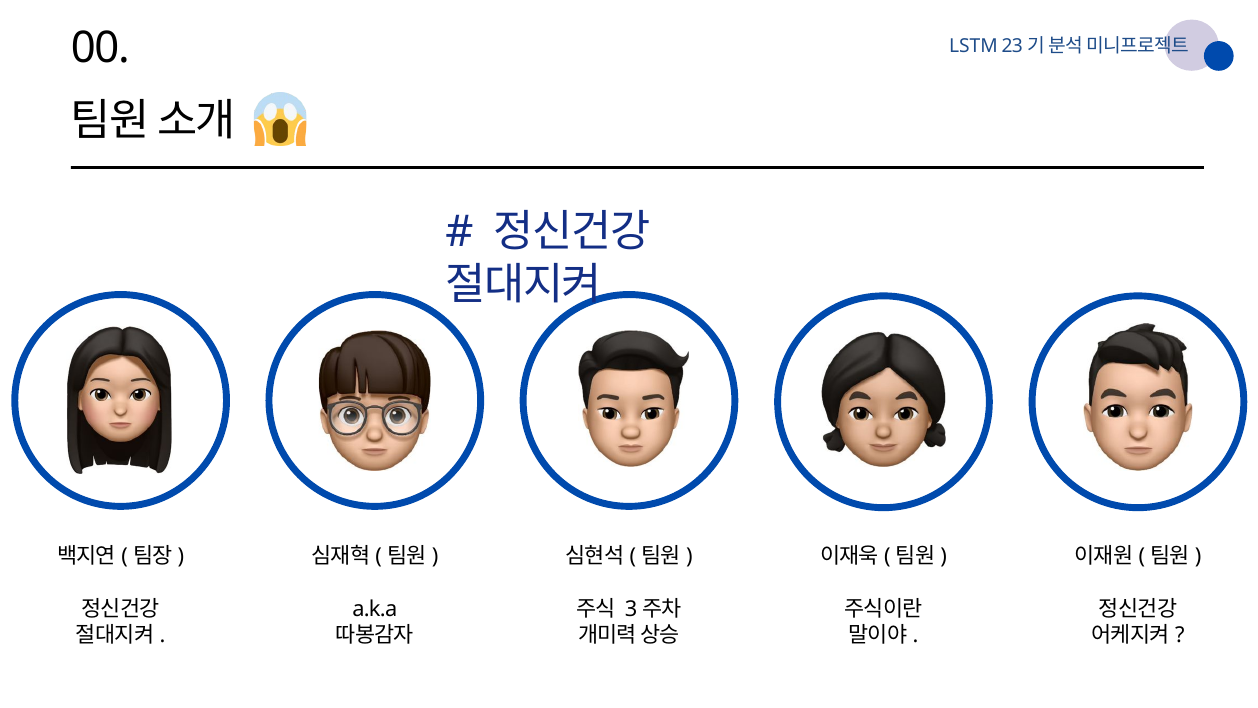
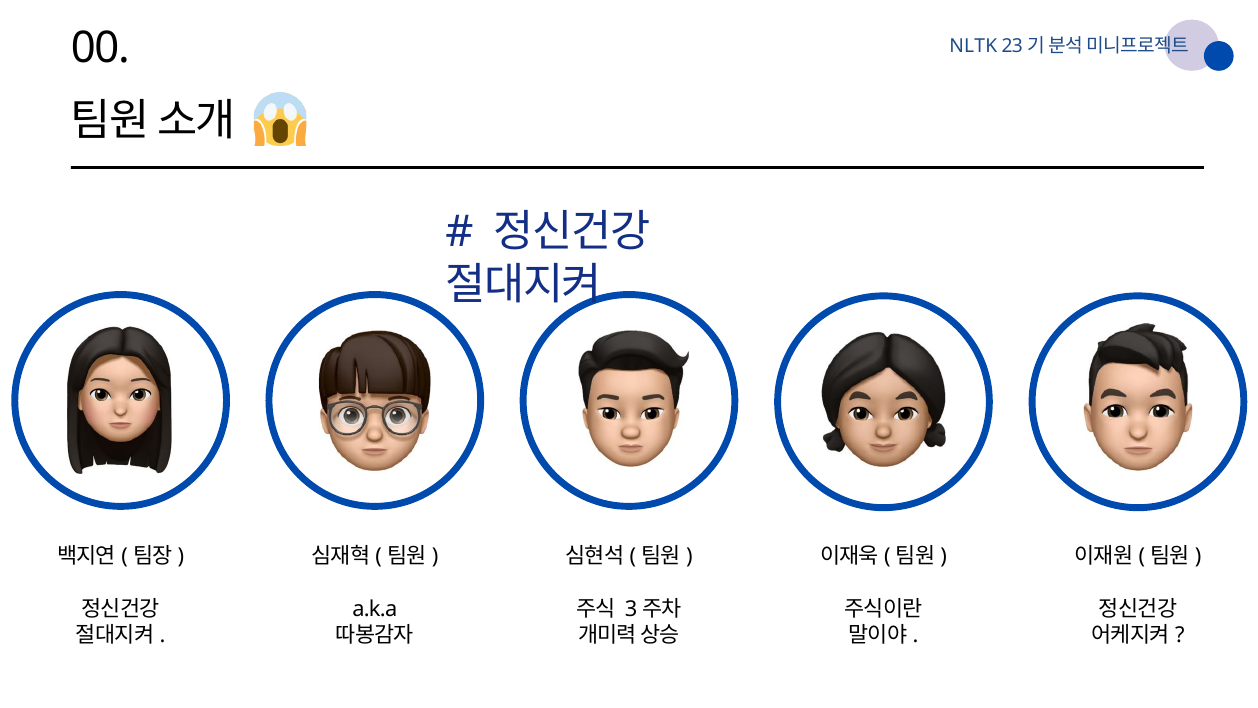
LSTM: LSTM -> NLTK
